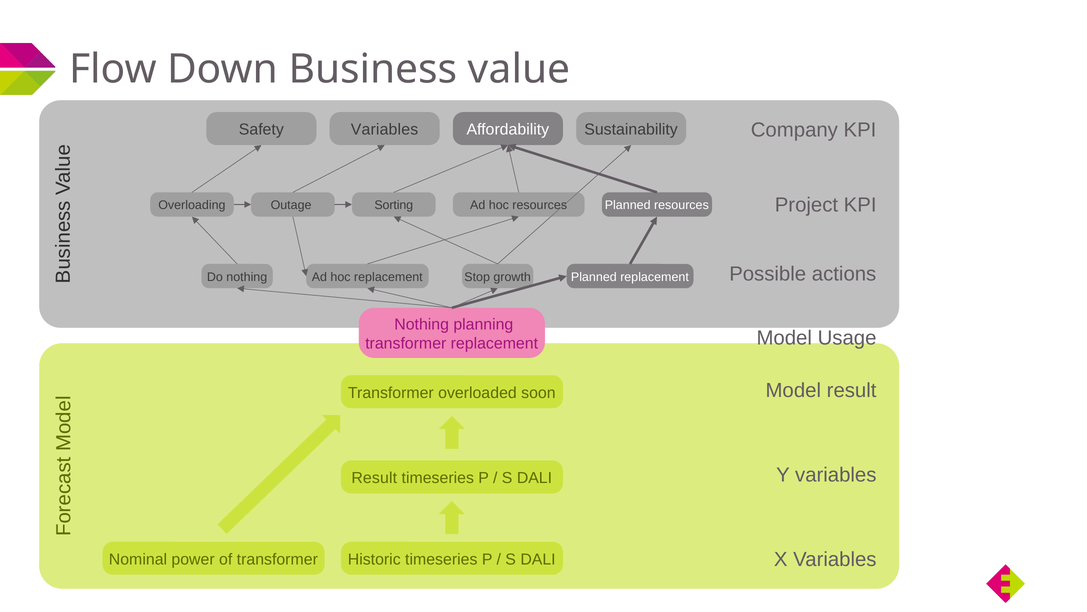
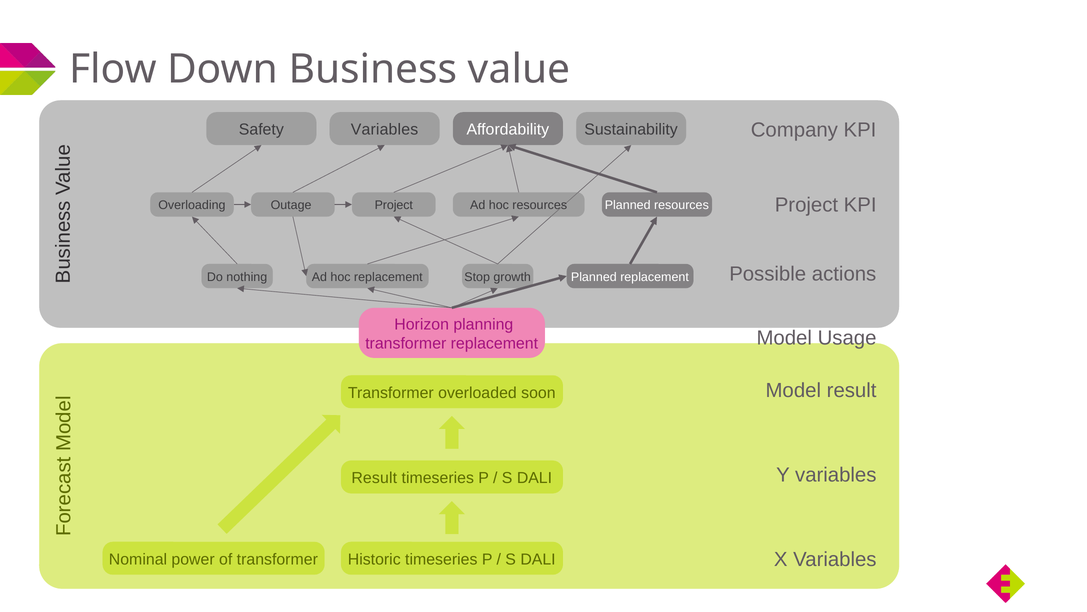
Outage Sorting: Sorting -> Project
Nothing at (422, 324): Nothing -> Horizon
